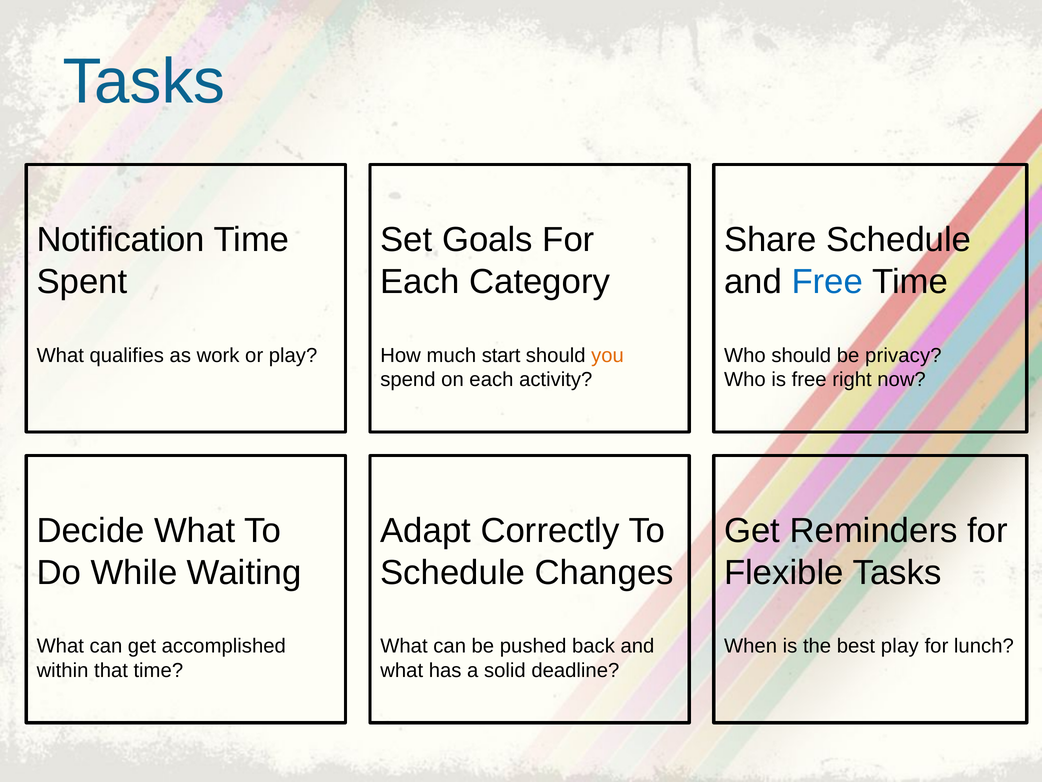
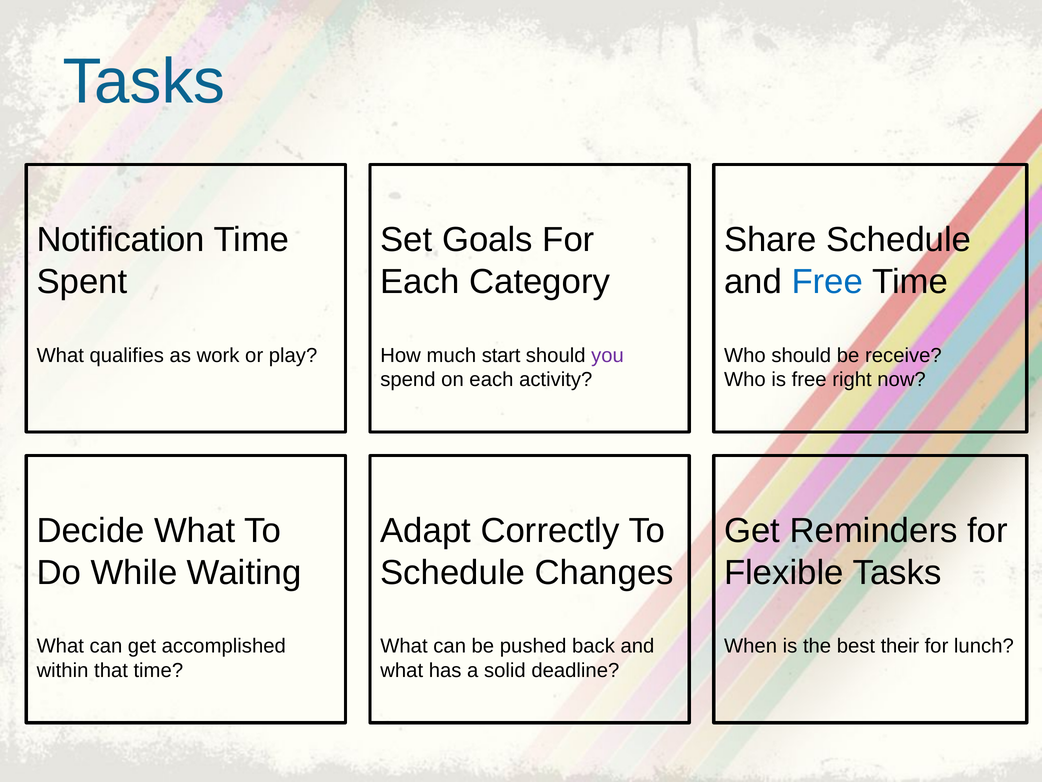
you colour: orange -> purple
privacy: privacy -> receive
best play: play -> their
